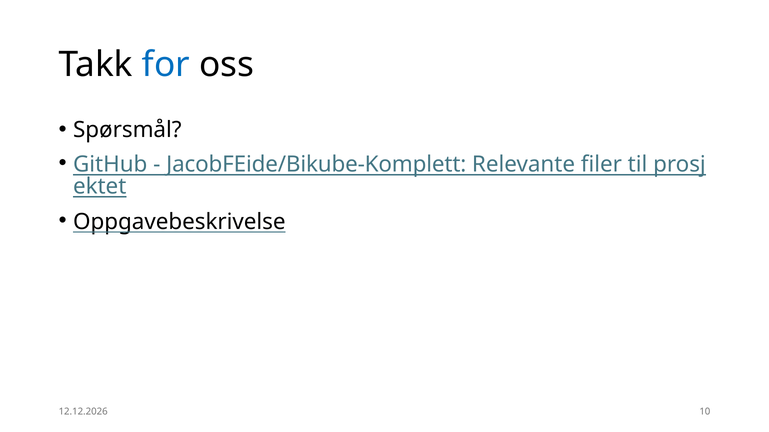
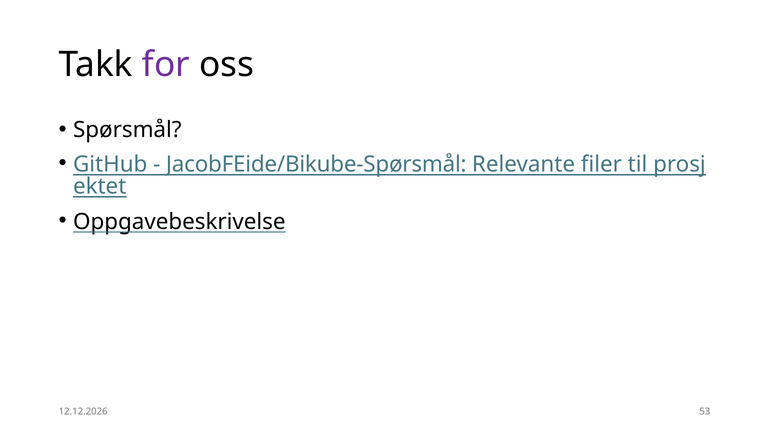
for colour: blue -> purple
JacobFEide/Bikube-Komplett: JacobFEide/Bikube-Komplett -> JacobFEide/Bikube-Spørsmål
10: 10 -> 53
